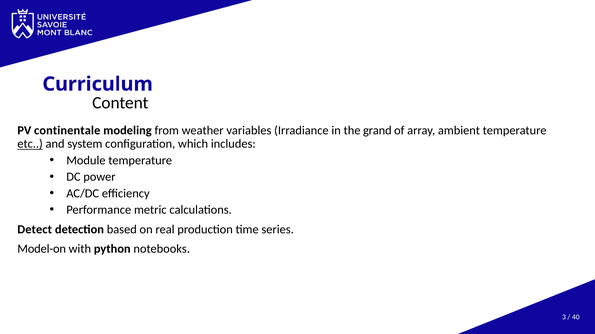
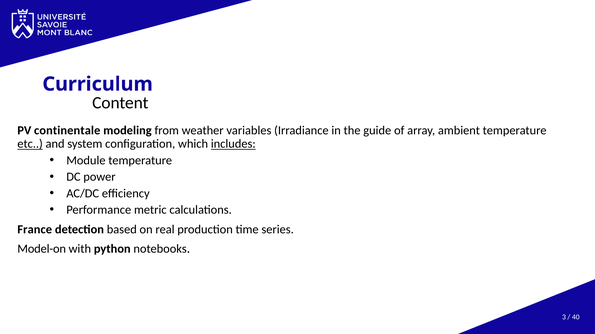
grand: grand -> guide
includes underline: none -> present
Detect: Detect -> France
